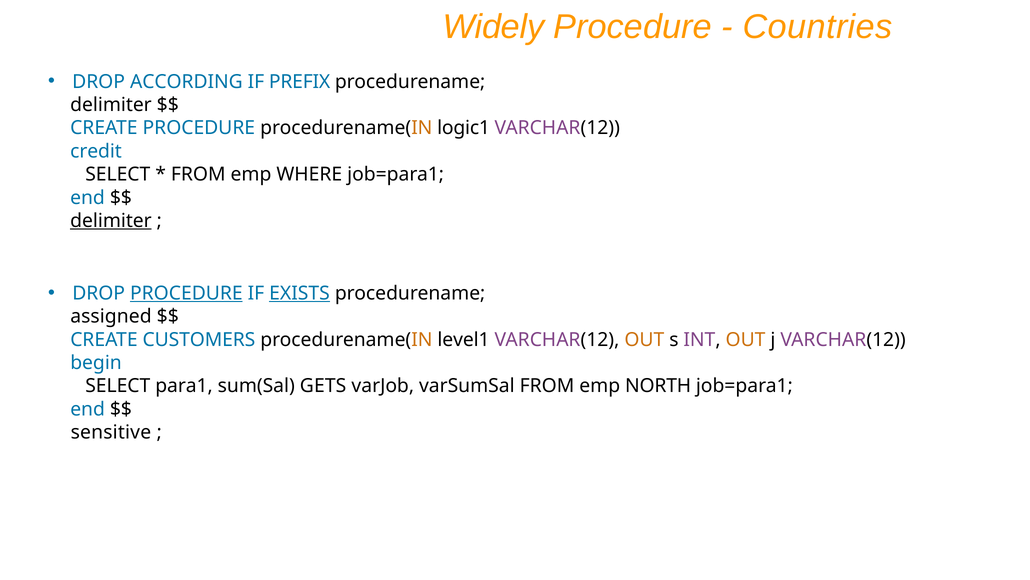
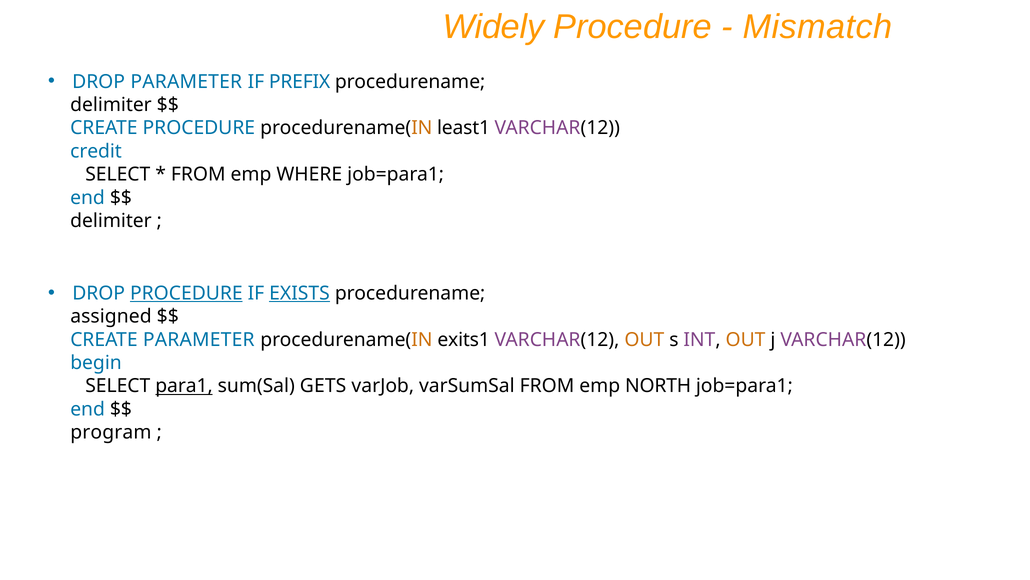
Countries: Countries -> Mismatch
DROP ACCORDING: ACCORDING -> PARAMETER
logic1: logic1 -> least1
delimiter at (111, 221) underline: present -> none
CREATE CUSTOMERS: CUSTOMERS -> PARAMETER
level1: level1 -> exits1
para1 underline: none -> present
sensitive: sensitive -> program
